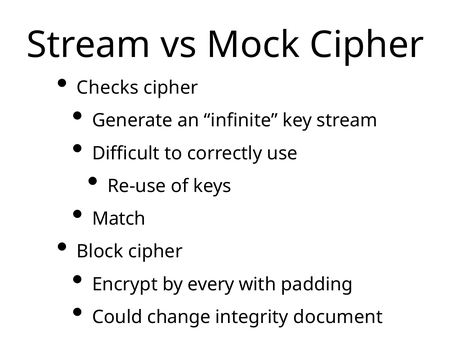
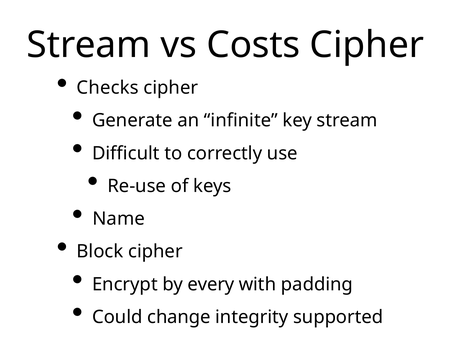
Mock: Mock -> Costs
Match: Match -> Name
document: document -> supported
